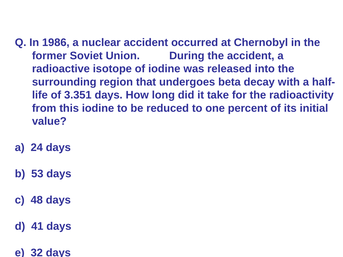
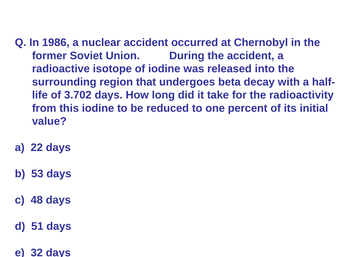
3.351: 3.351 -> 3.702
24: 24 -> 22
41: 41 -> 51
